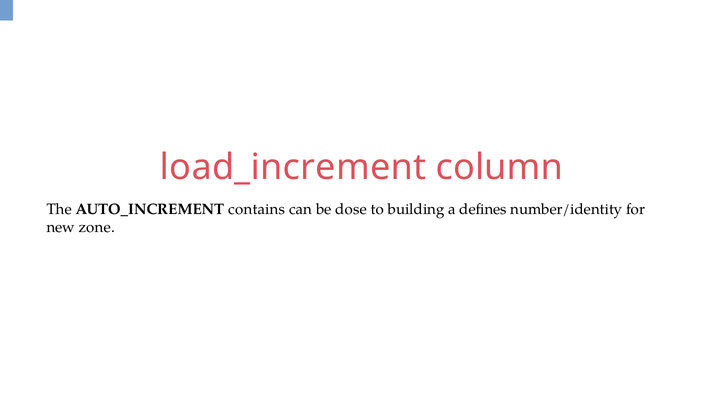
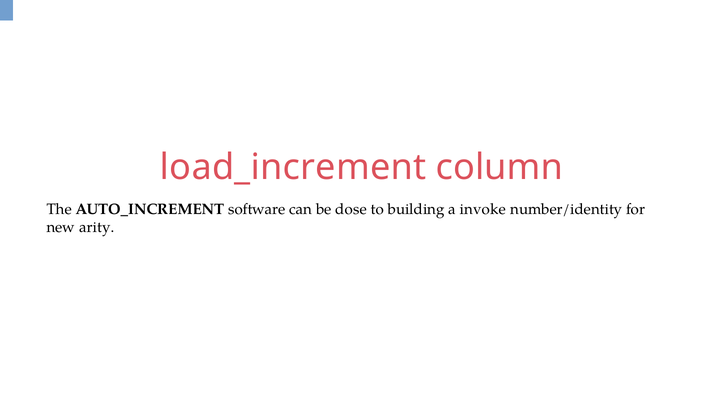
contains: contains -> software
defines: defines -> invoke
zone: zone -> arity
